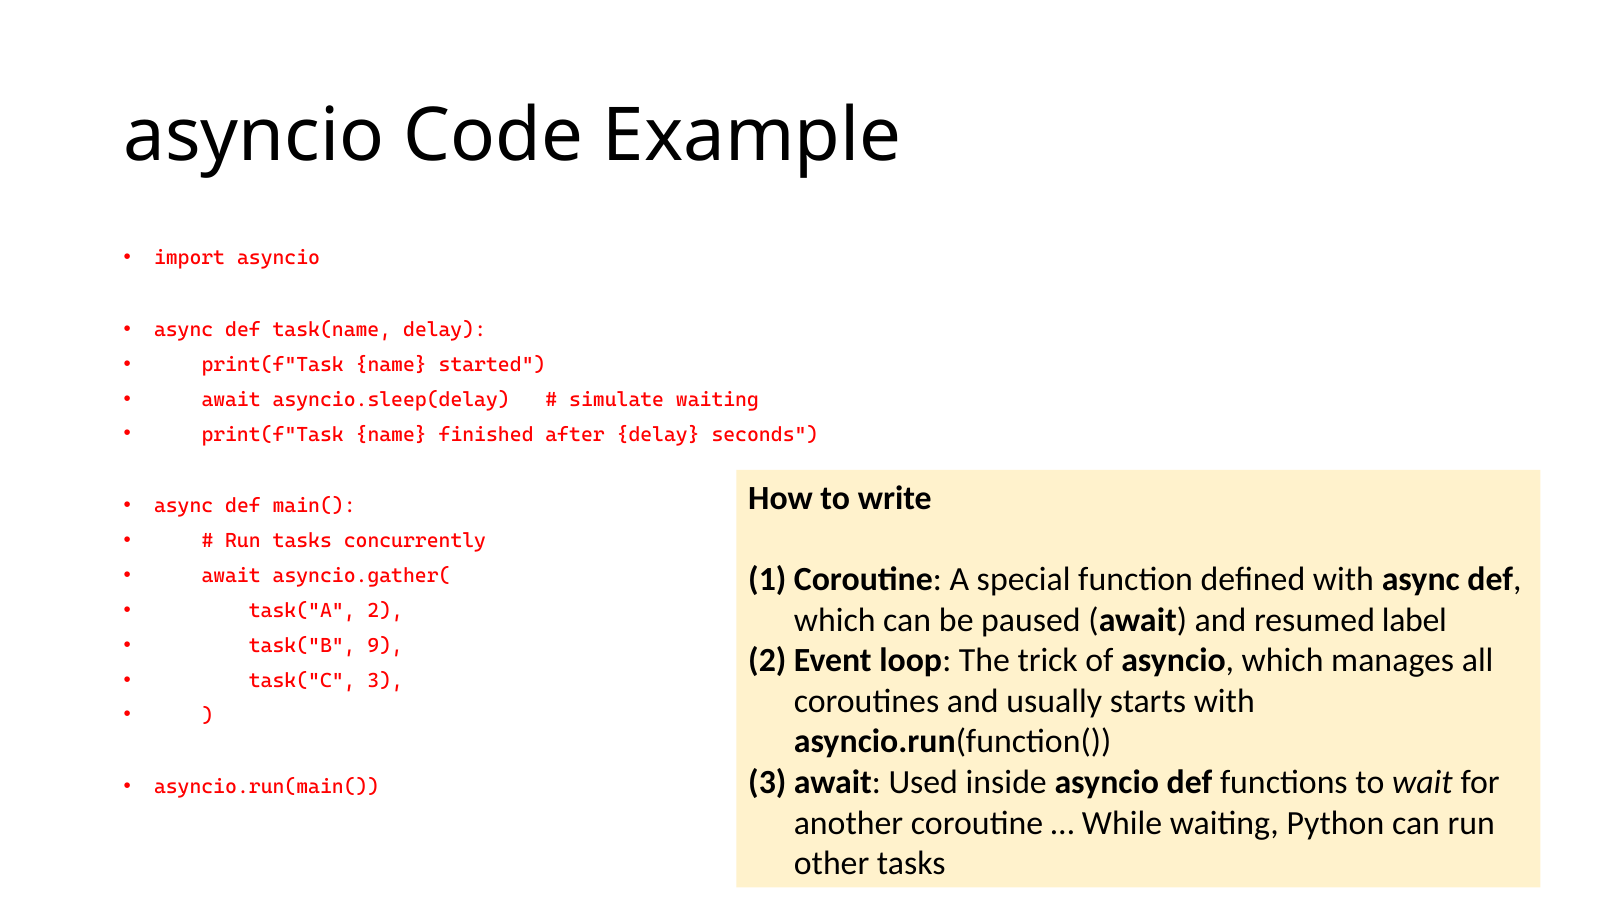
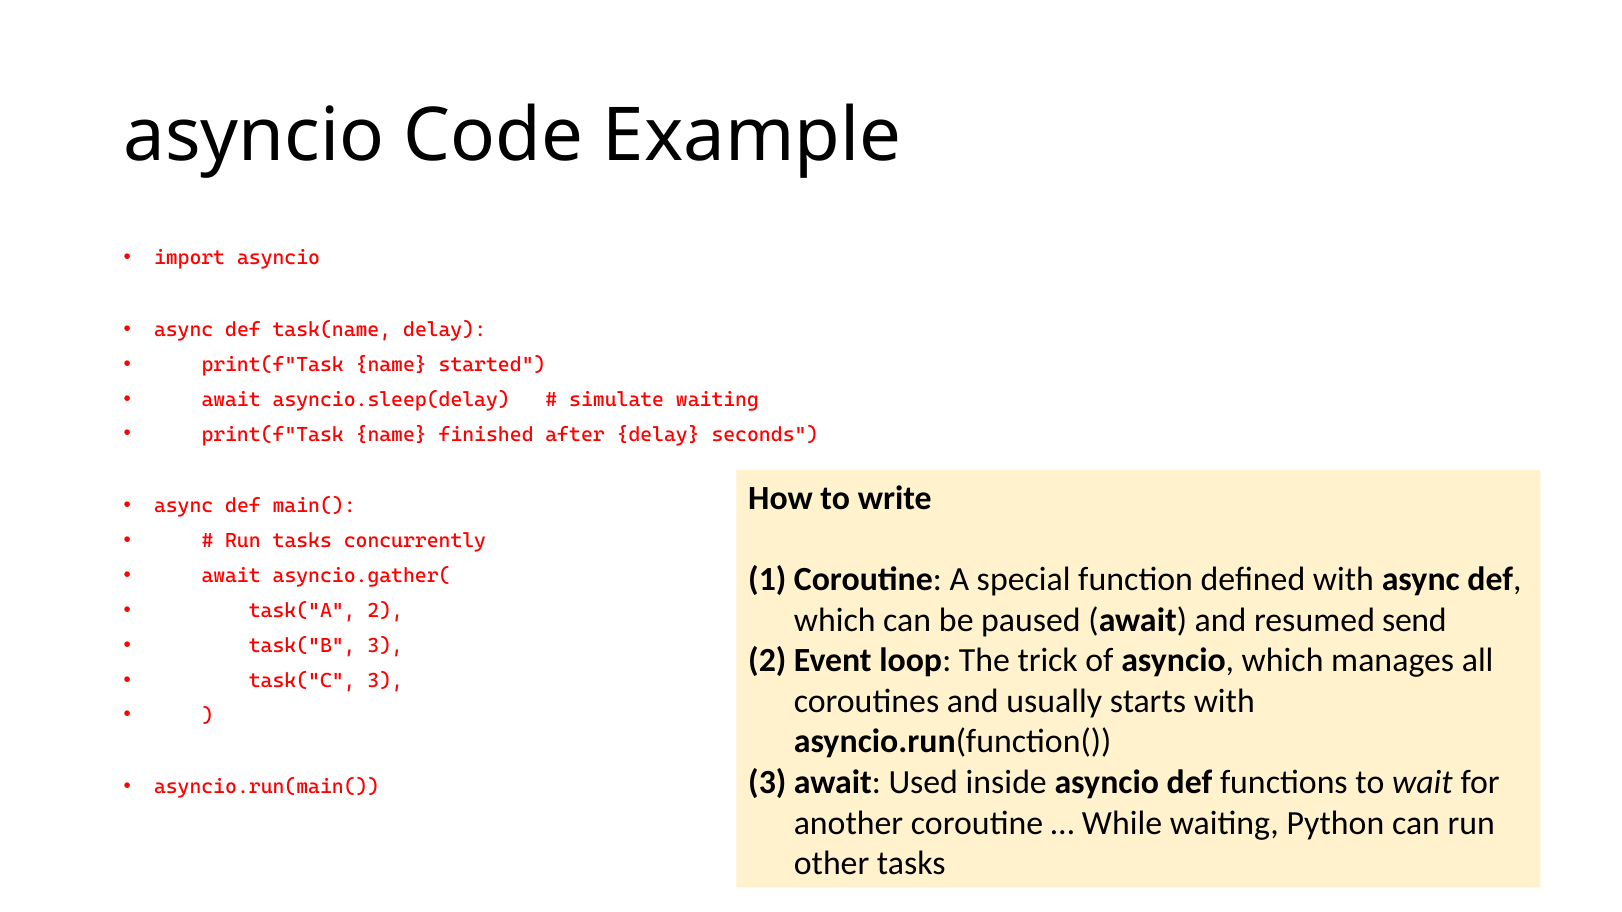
label: label -> send
task("B 9: 9 -> 3
